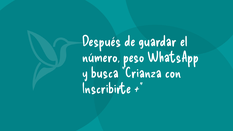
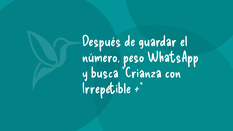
Inscribirte: Inscribirte -> Irrepetible
